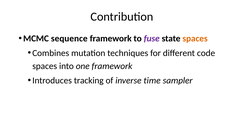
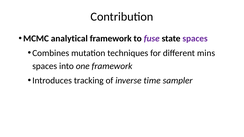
sequence: sequence -> analytical
spaces at (195, 39) colour: orange -> purple
code: code -> mins
